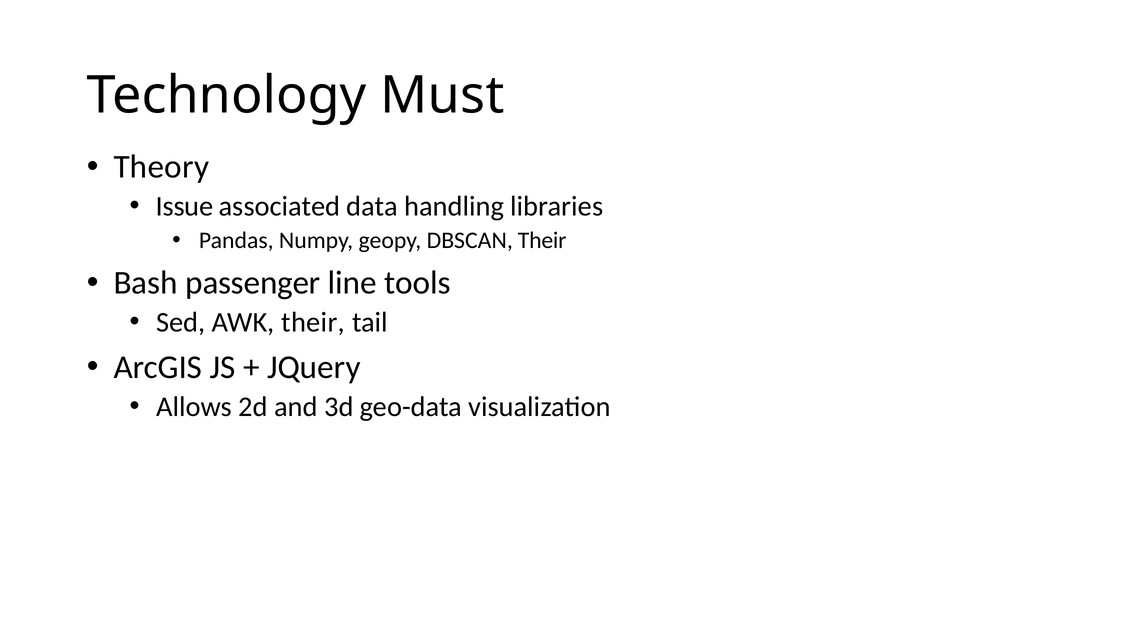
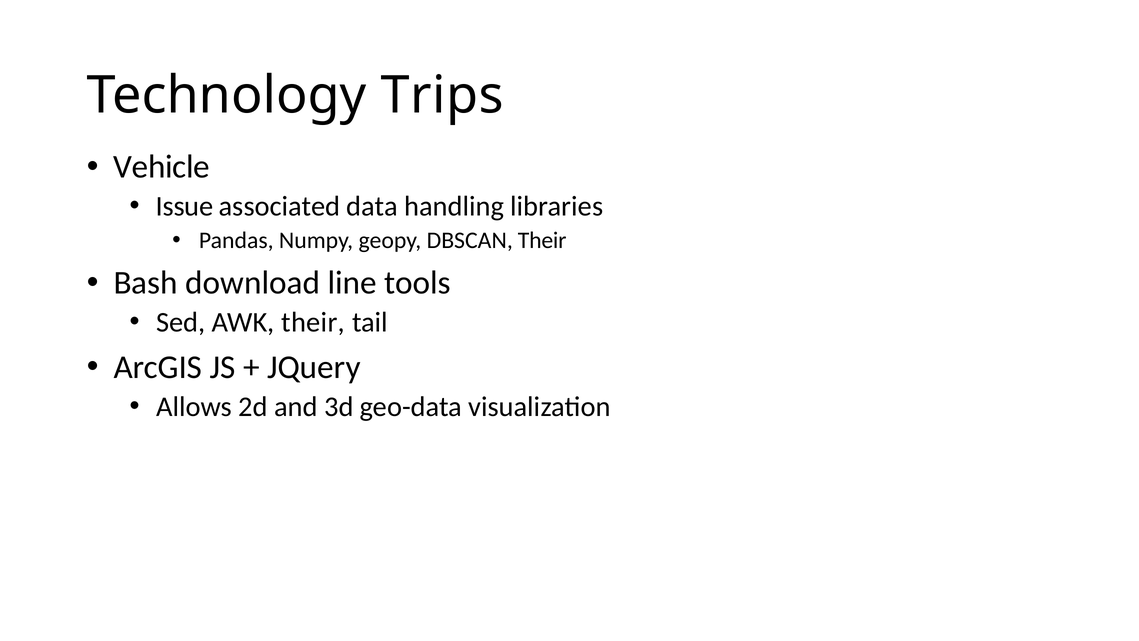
Must: Must -> Trips
Theory: Theory -> Vehicle
passenger: passenger -> download
